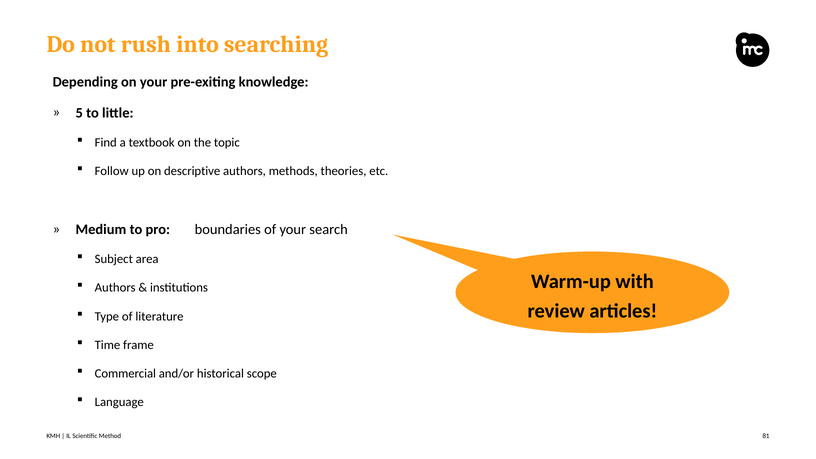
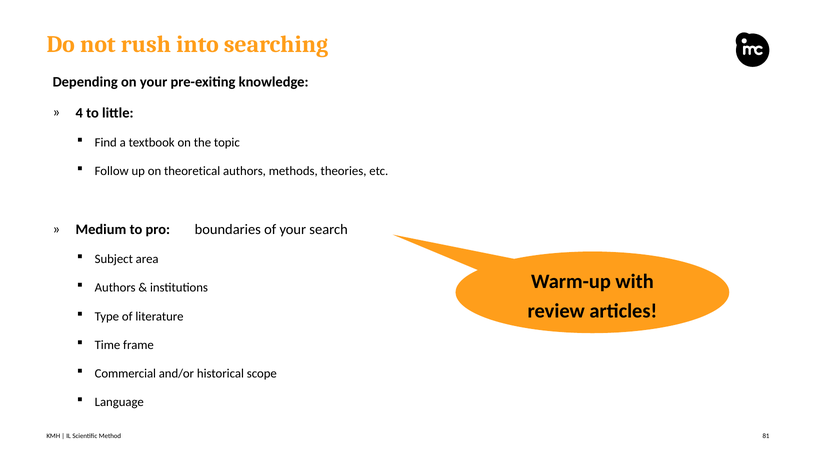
5: 5 -> 4
descriptive: descriptive -> theoretical
